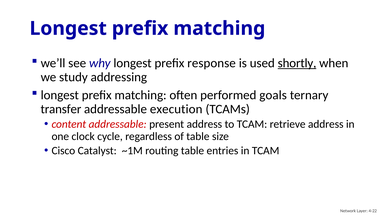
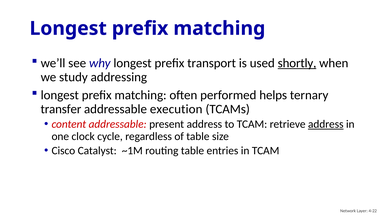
response: response -> transport
goals: goals -> helps
address at (326, 124) underline: none -> present
